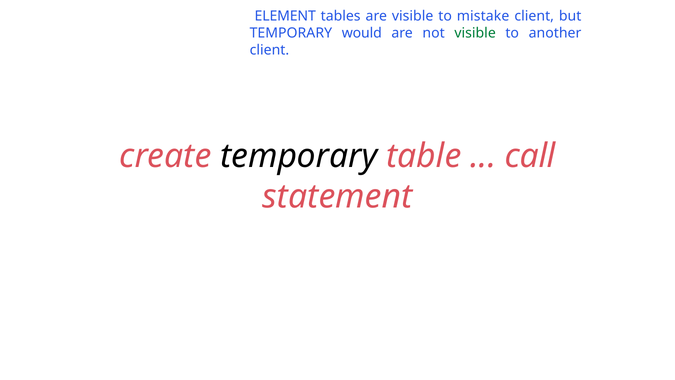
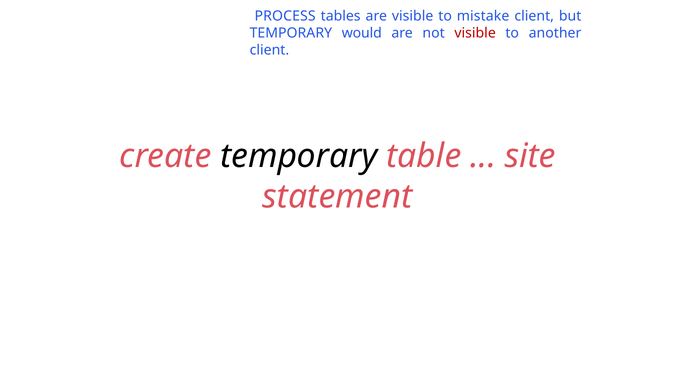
ELEMENT: ELEMENT -> PROCESS
visible at (475, 33) colour: green -> red
call: call -> site
